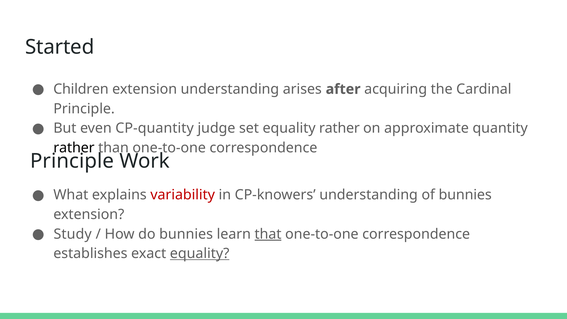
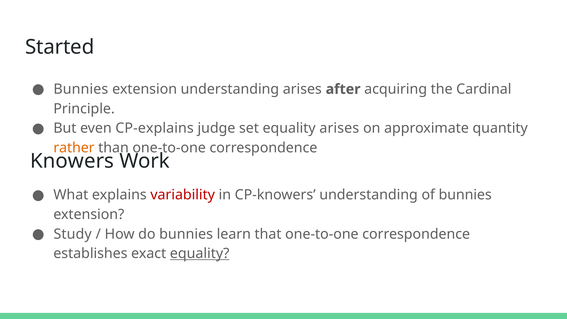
Children at (81, 89): Children -> Bunnies
CP-quantity: CP-quantity -> CP-explains
equality rather: rather -> arises
rather at (74, 148) colour: black -> orange
Principle at (72, 161): Principle -> Knowers
that underline: present -> none
